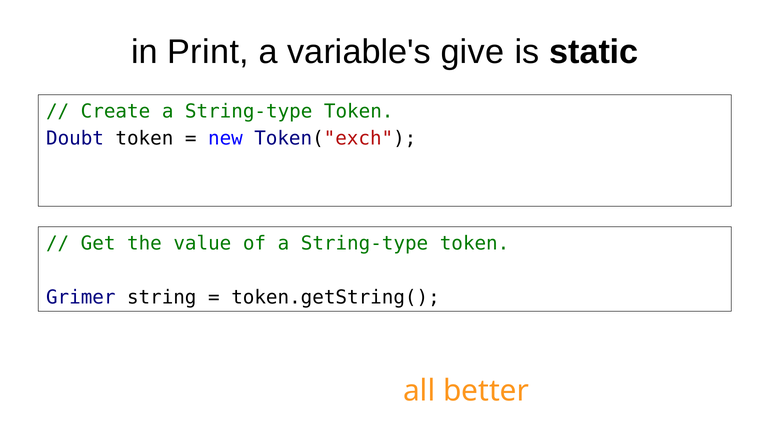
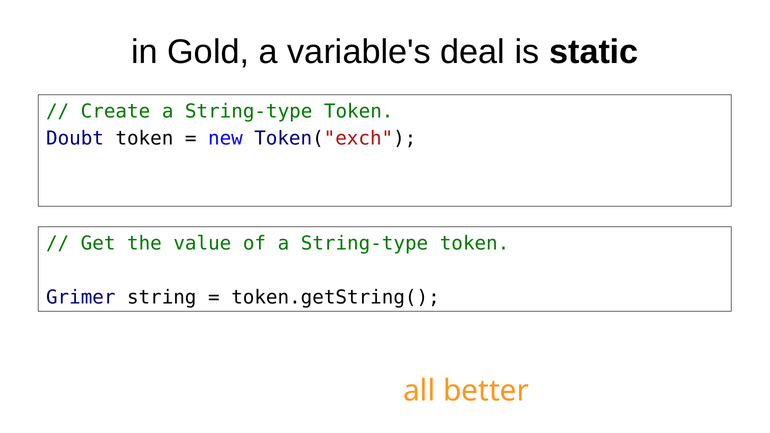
Print: Print -> Gold
give: give -> deal
